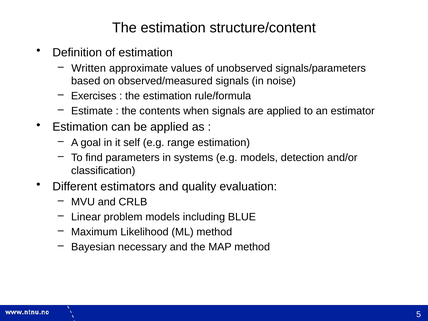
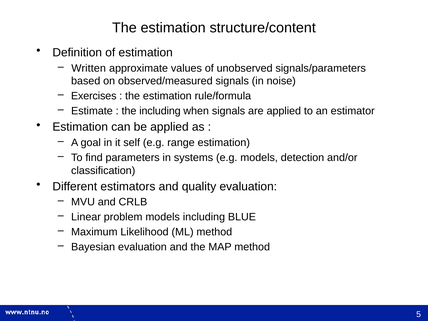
the contents: contents -> including
Bayesian necessary: necessary -> evaluation
